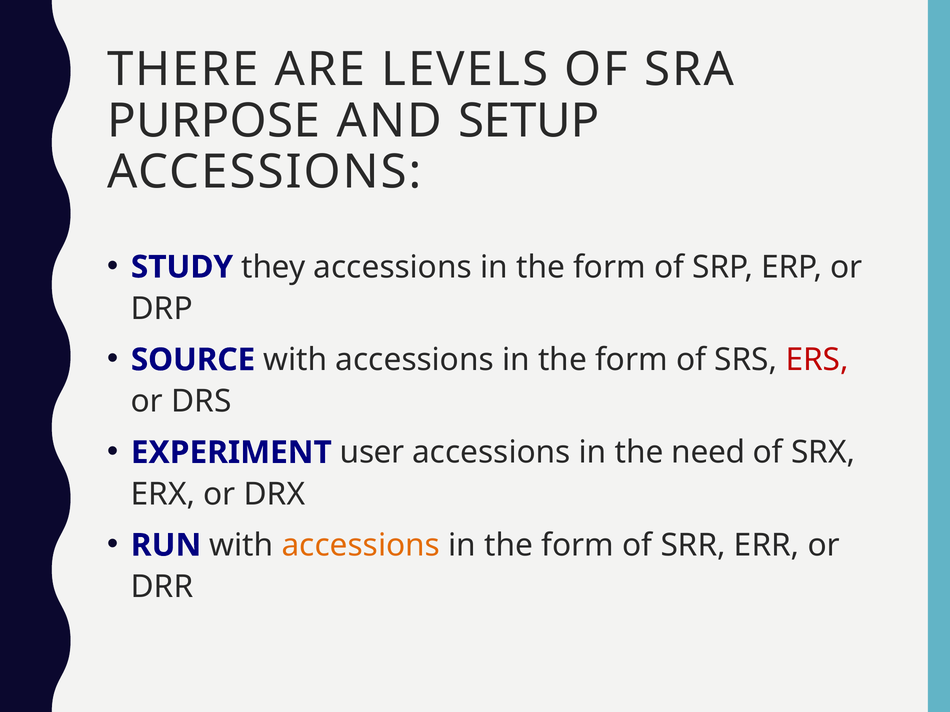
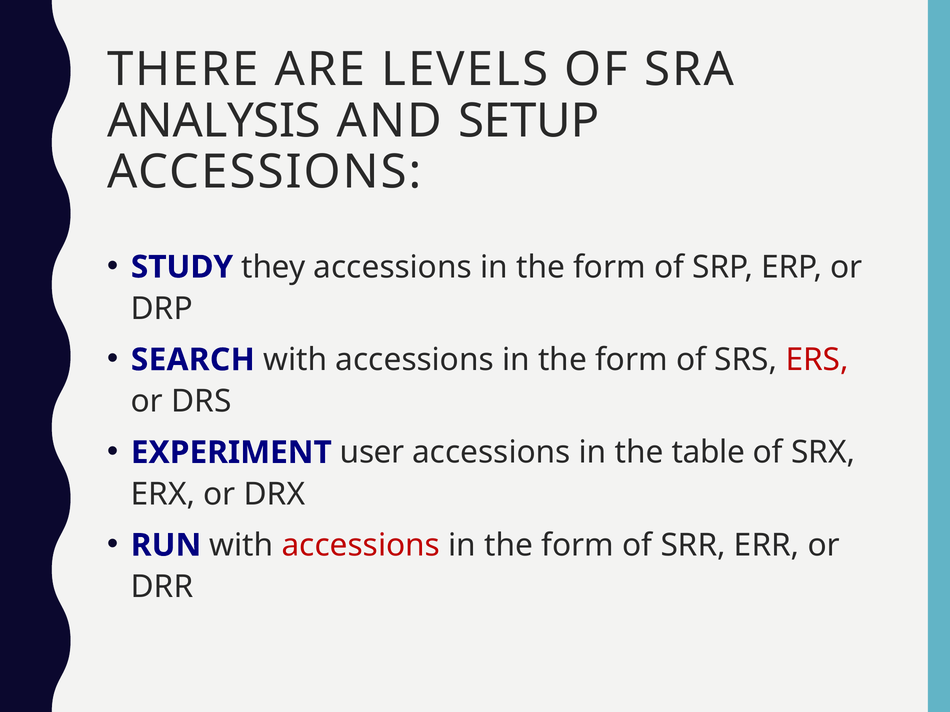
PURPOSE: PURPOSE -> ANALYSIS
SOURCE: SOURCE -> SEARCH
need: need -> table
accessions at (361, 546) colour: orange -> red
